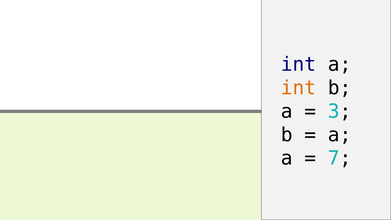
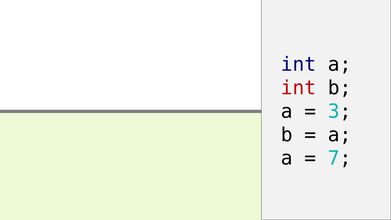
int at (298, 88) colour: orange -> red
